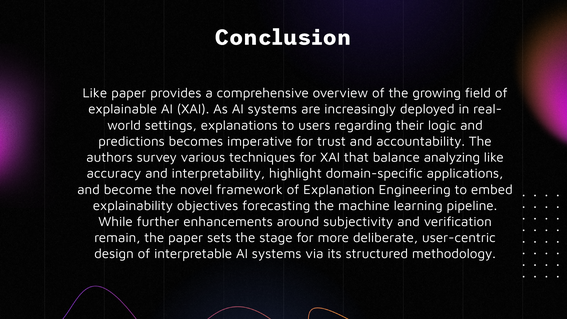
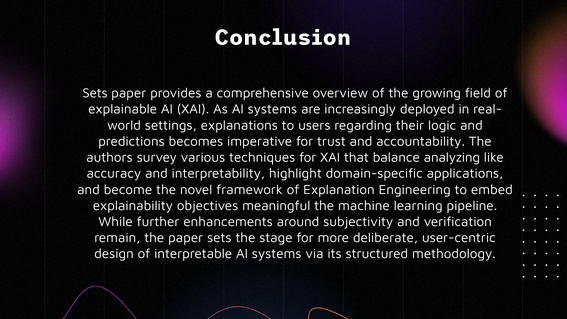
Like at (95, 93): Like -> Sets
forecasting: forecasting -> meaningful
